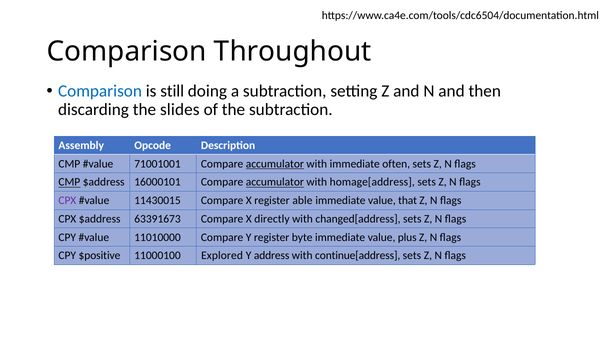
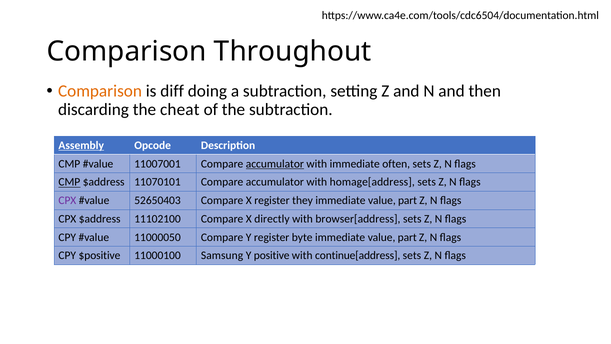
Comparison at (100, 91) colour: blue -> orange
still: still -> diff
slides: slides -> cheat
Assembly underline: none -> present
71001001: 71001001 -> 11007001
16000101: 16000101 -> 11070101
accumulator at (275, 182) underline: present -> none
11430015: 11430015 -> 52650403
able: able -> they
that at (408, 200): that -> part
63391673: 63391673 -> 11102100
changed[address: changed[address -> browser[address
11010000: 11010000 -> 11000050
plus at (407, 237): plus -> part
Explored: Explored -> Samsung
address: address -> positive
